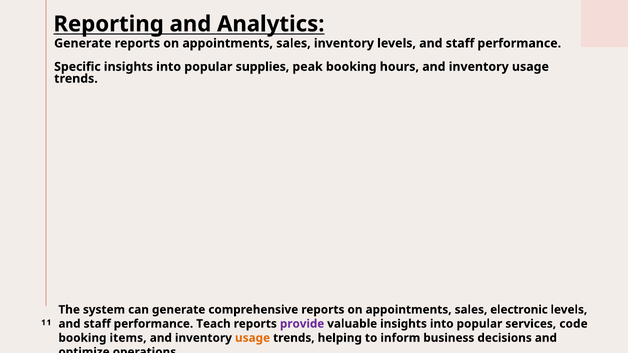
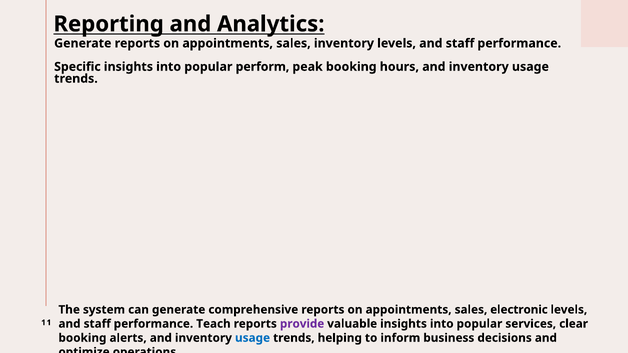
supplies: supplies -> perform
code: code -> clear
items: items -> alerts
usage at (253, 338) colour: orange -> blue
